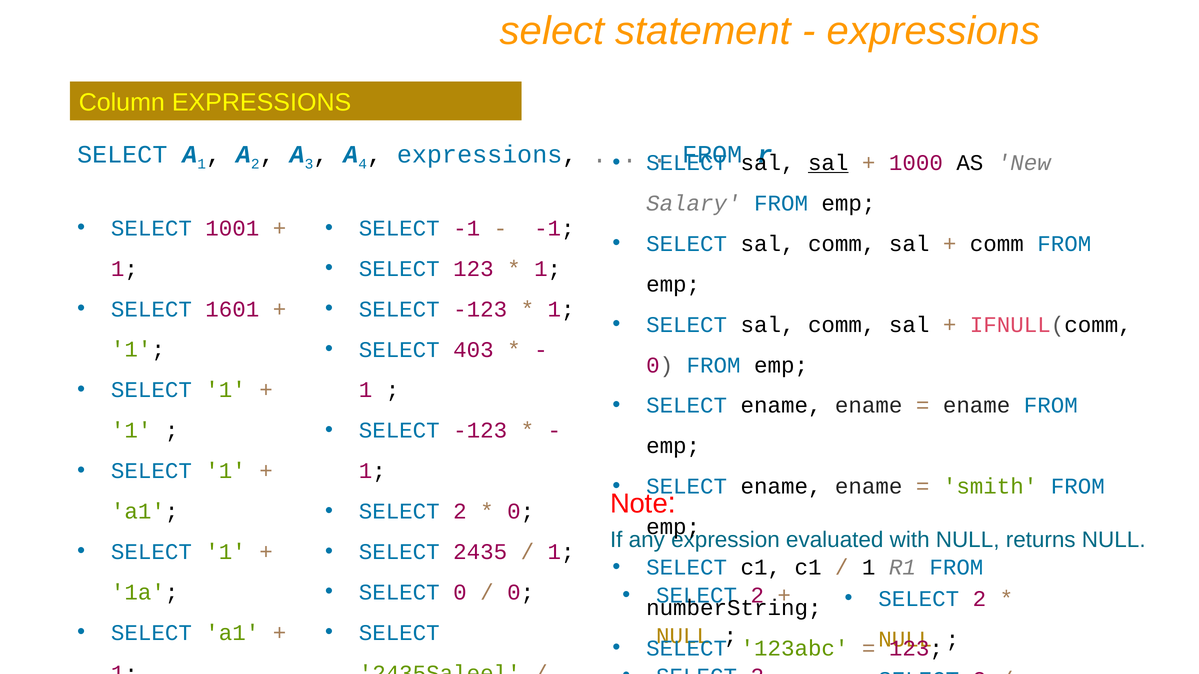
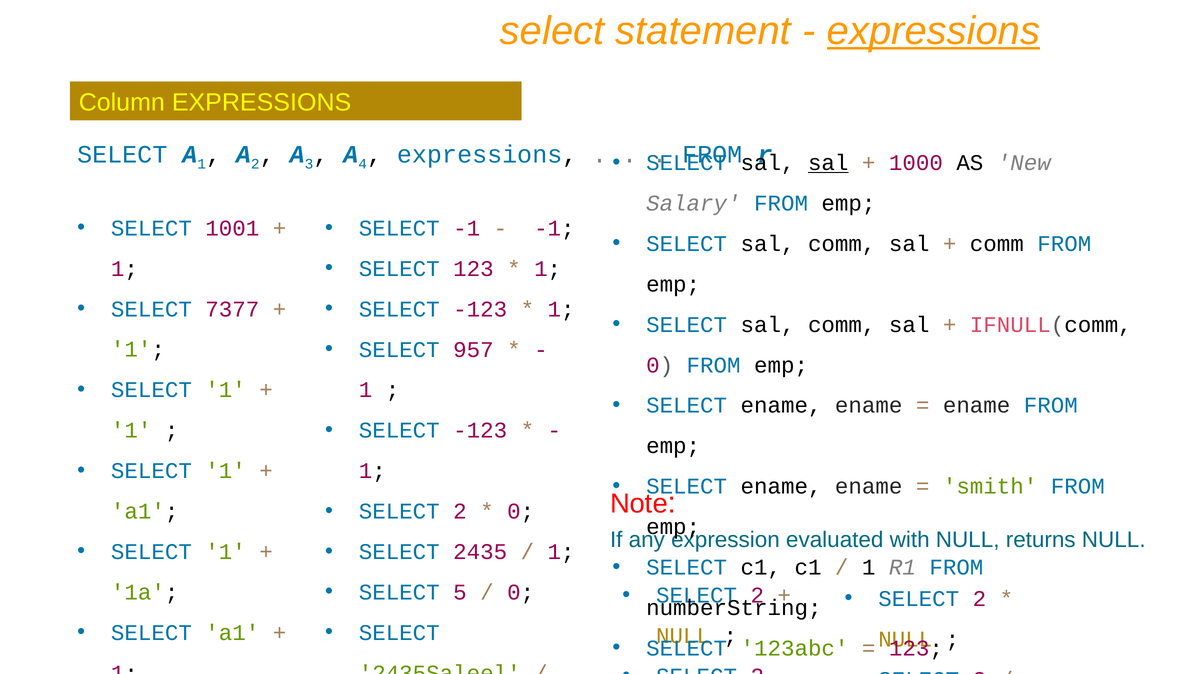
expressions at (933, 31) underline: none -> present
1601: 1601 -> 7377
403: 403 -> 957
SELECT 0: 0 -> 5
